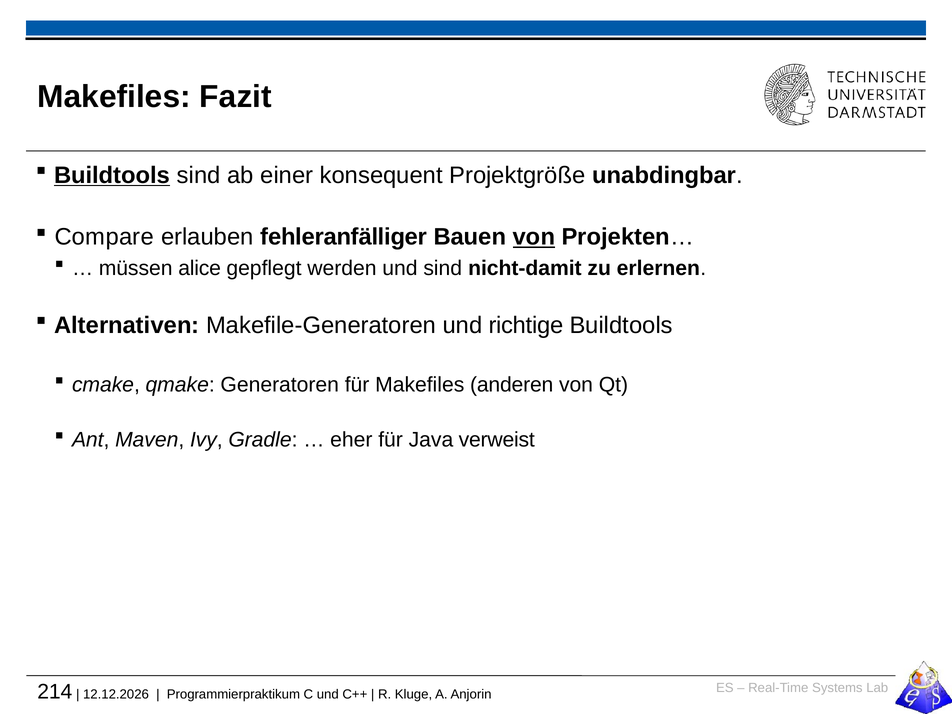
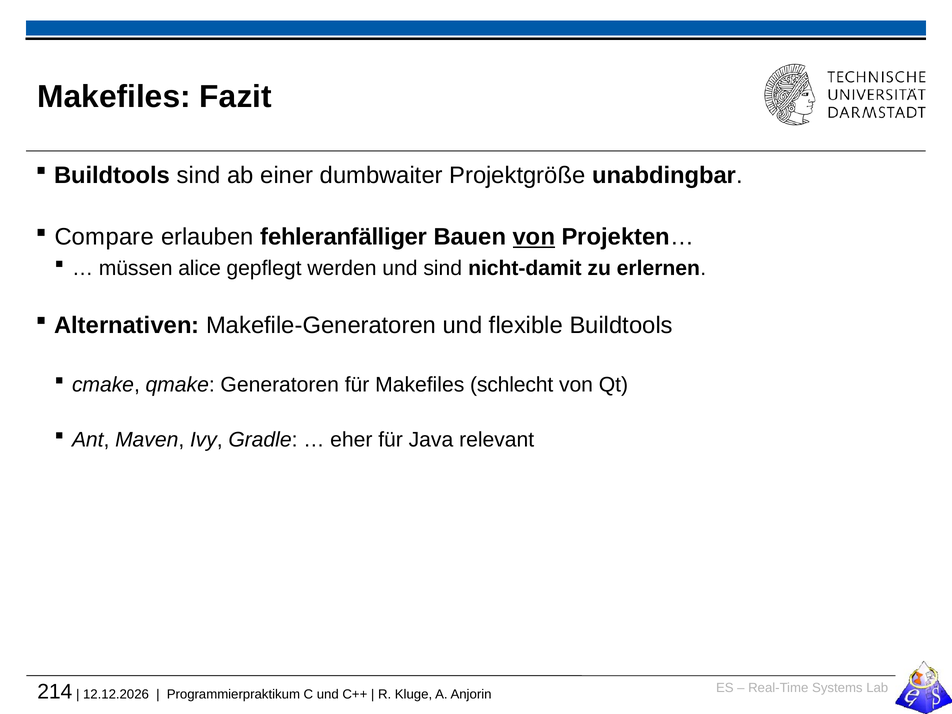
Buildtools at (112, 175) underline: present -> none
konsequent: konsequent -> dumbwaiter
richtige: richtige -> flexible
anderen: anderen -> schlecht
verweist: verweist -> relevant
